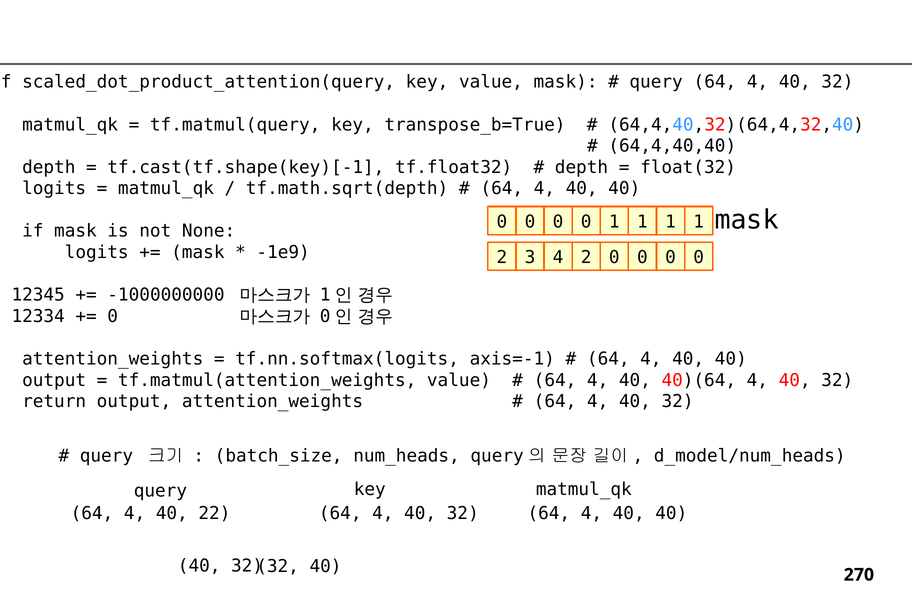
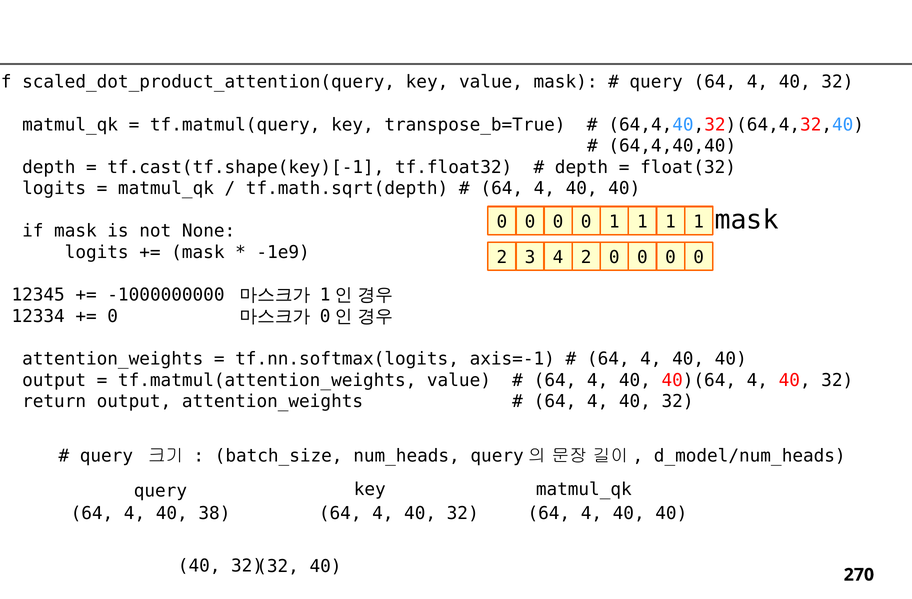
22: 22 -> 38
